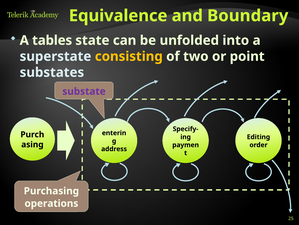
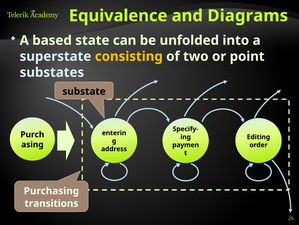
Boundary: Boundary -> Diagrams
tables: tables -> based
substate colour: purple -> black
operations: operations -> transitions
